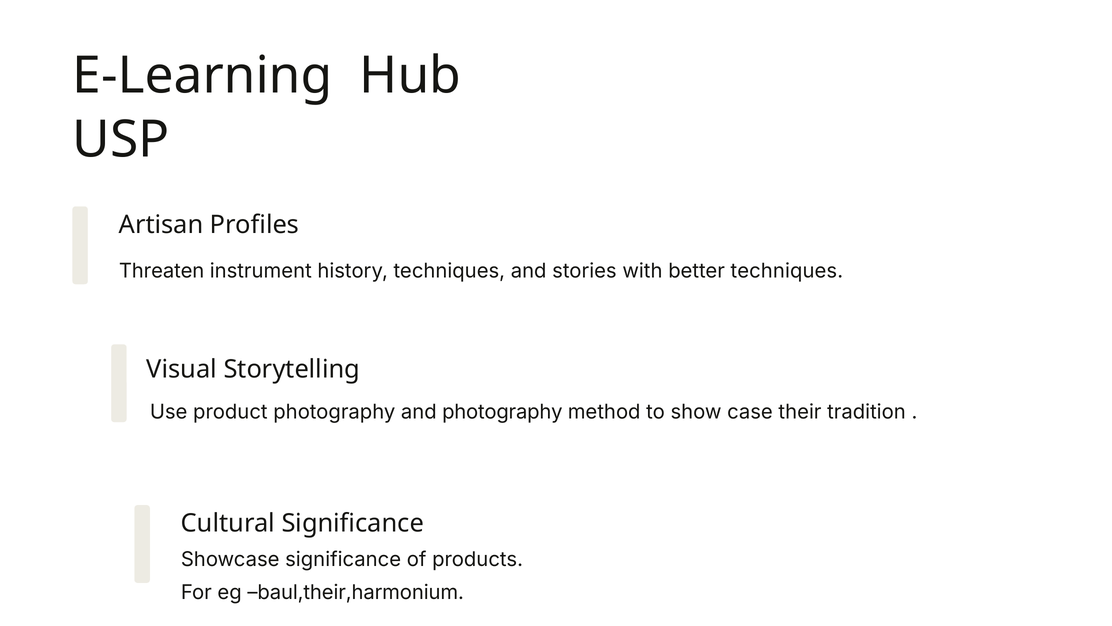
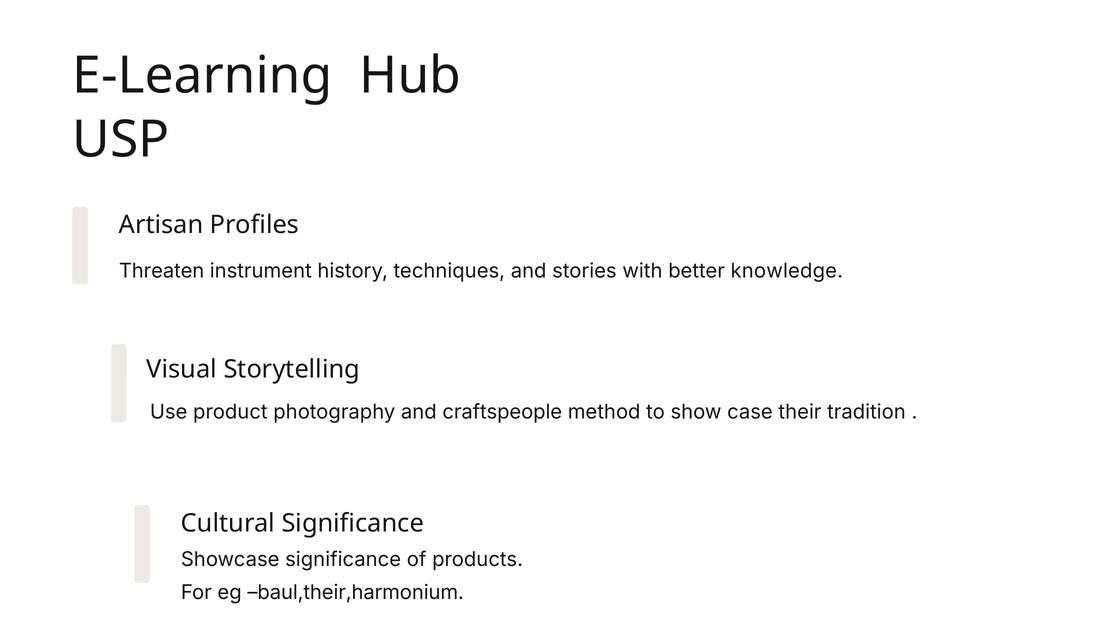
better techniques: techniques -> knowledge
and photography: photography -> craftspeople
